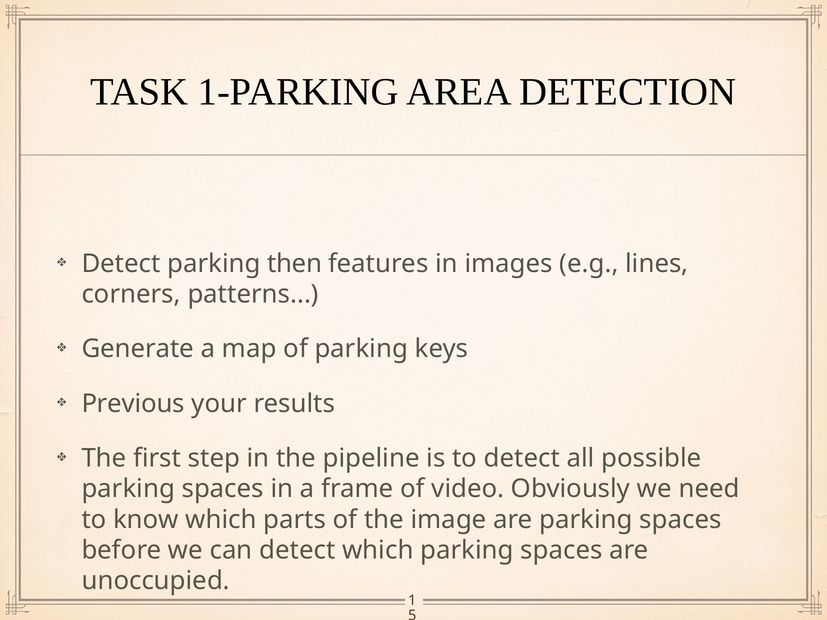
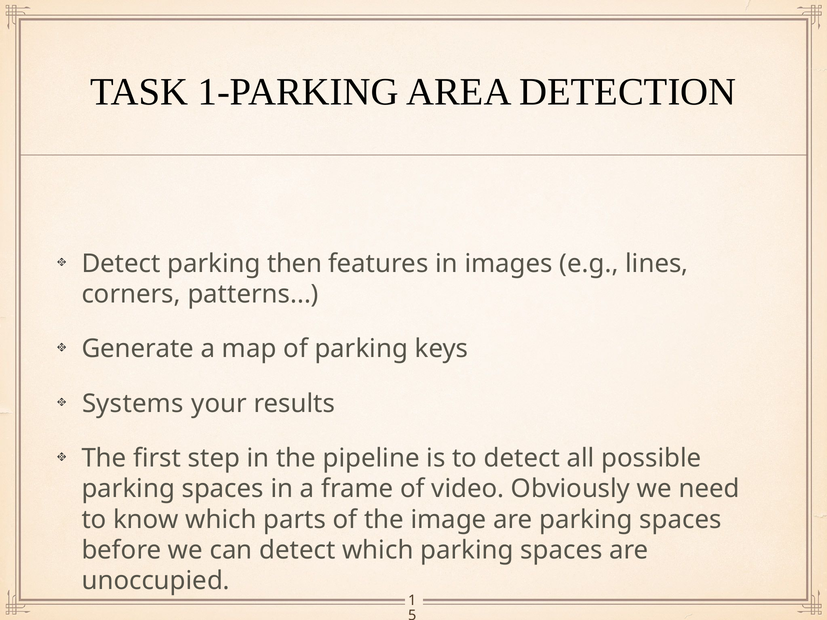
Previous: Previous -> Systems
